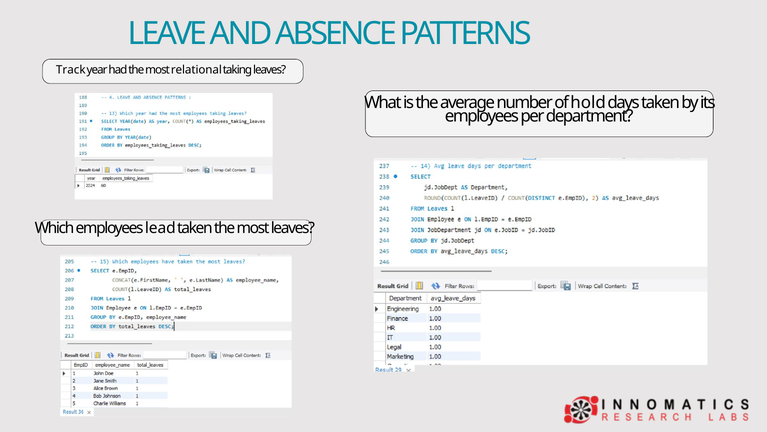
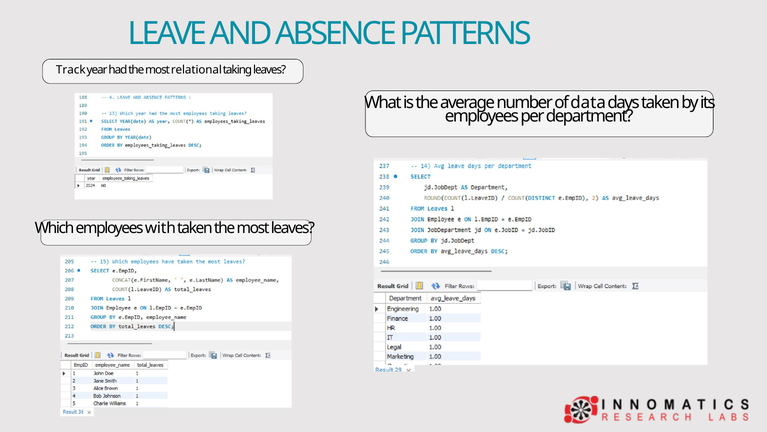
hold: hold -> data
lead: lead -> with
